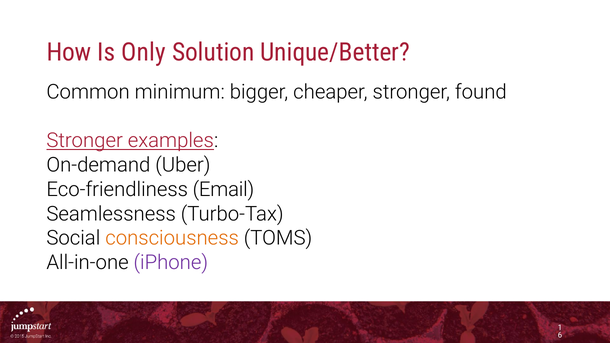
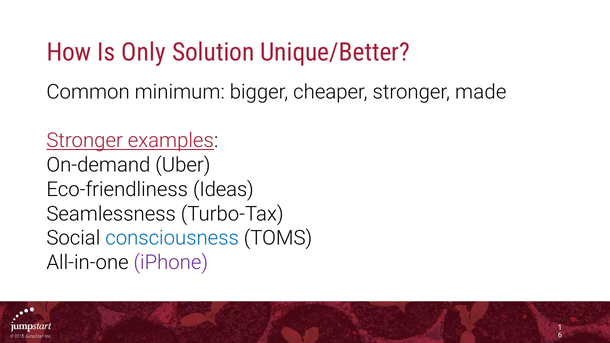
found: found -> made
Email: Email -> Ideas
consciousness colour: orange -> blue
